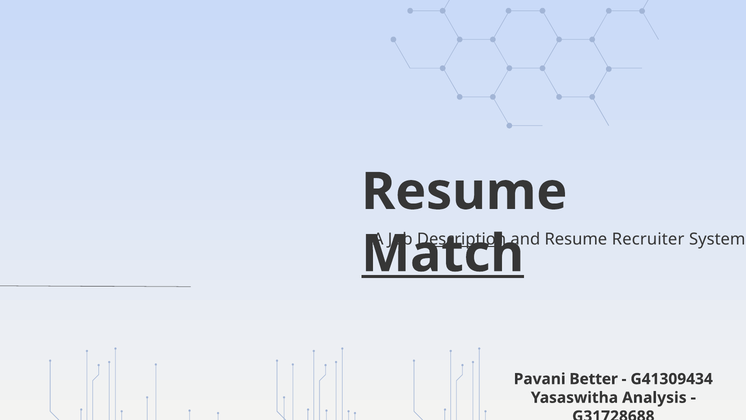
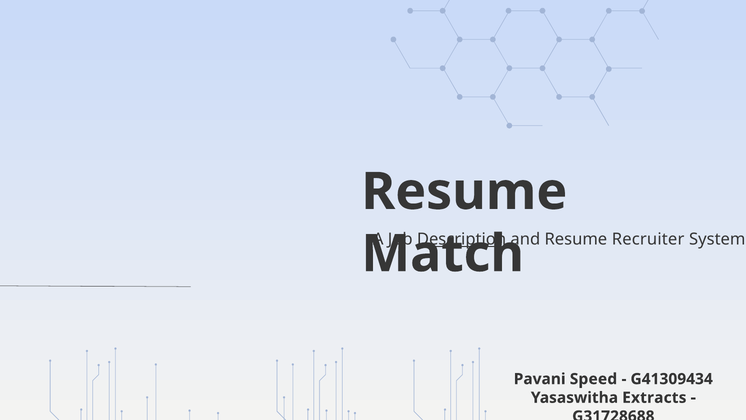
Match underline: present -> none
Better: Better -> Speed
Analysis: Analysis -> Extracts
